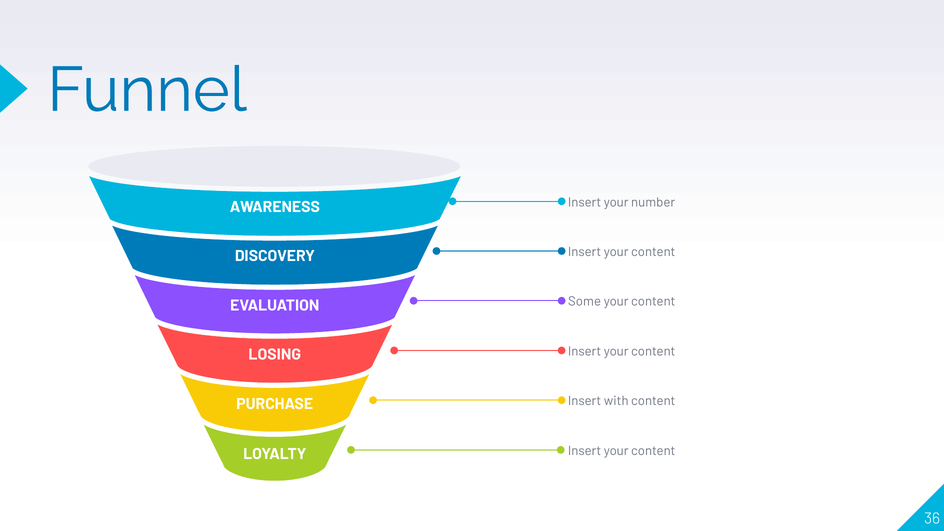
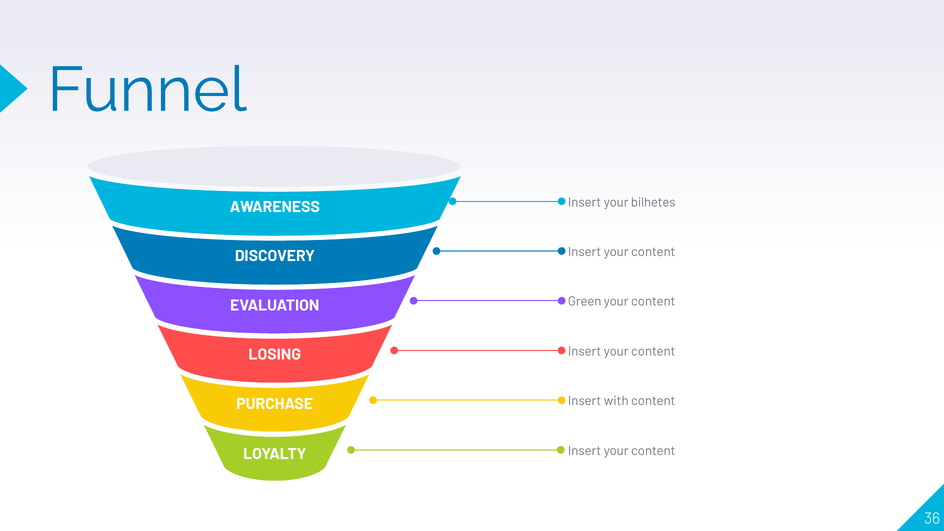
number: number -> bilhetes
Some: Some -> Green
